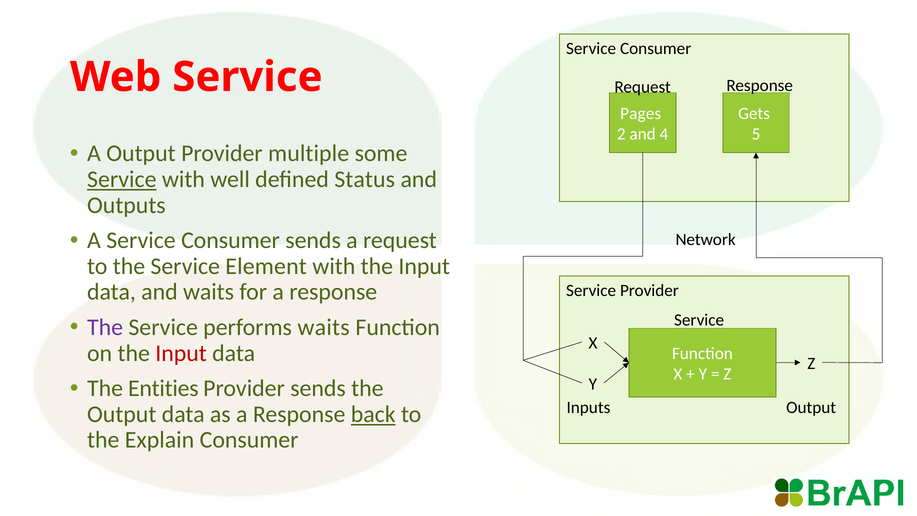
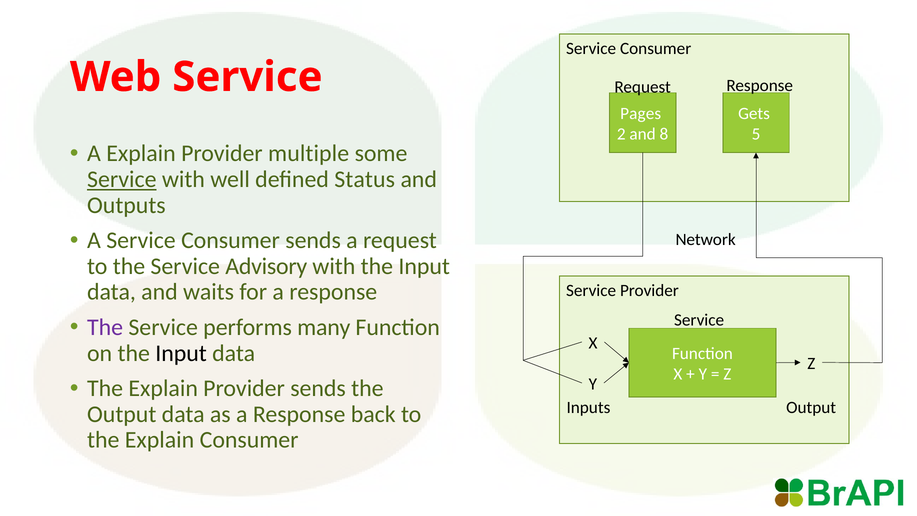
4: 4 -> 8
A Output: Output -> Explain
Element: Element -> Advisory
performs waits: waits -> many
Input at (181, 353) colour: red -> black
Entities at (163, 388): Entities -> Explain
back underline: present -> none
